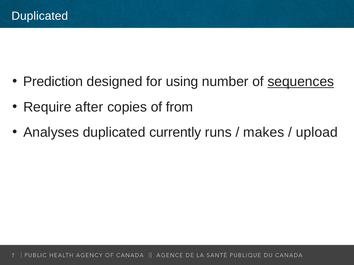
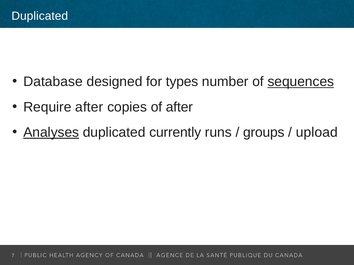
Prediction: Prediction -> Database
using: using -> types
of from: from -> after
Analyses underline: none -> present
makes: makes -> groups
